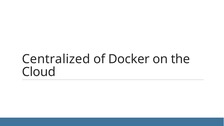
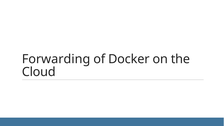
Centralized: Centralized -> Forwarding
